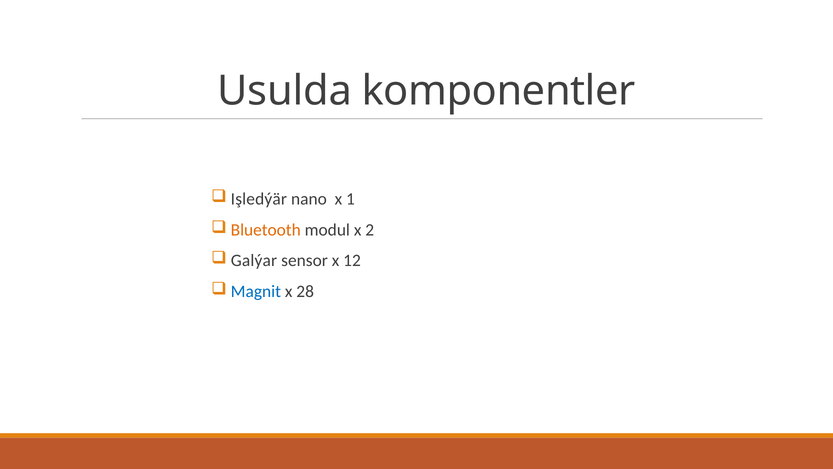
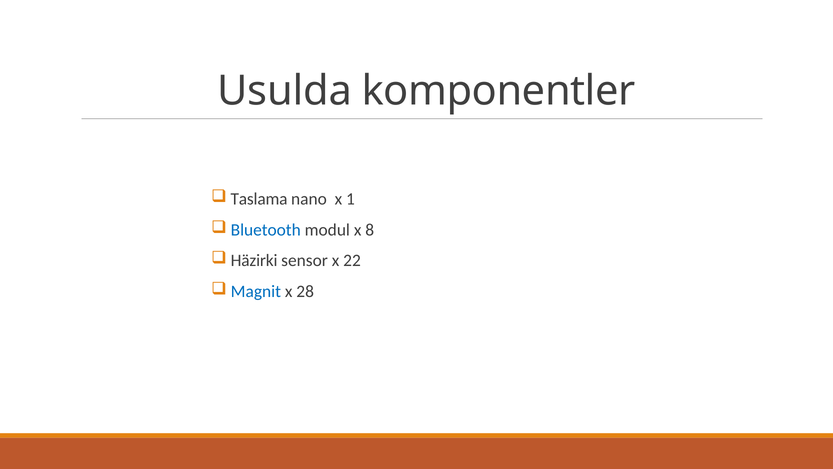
Işledýär: Işledýär -> Taslama
Bluetooth colour: orange -> blue
2: 2 -> 8
Galýar: Galýar -> Häzirki
12: 12 -> 22
